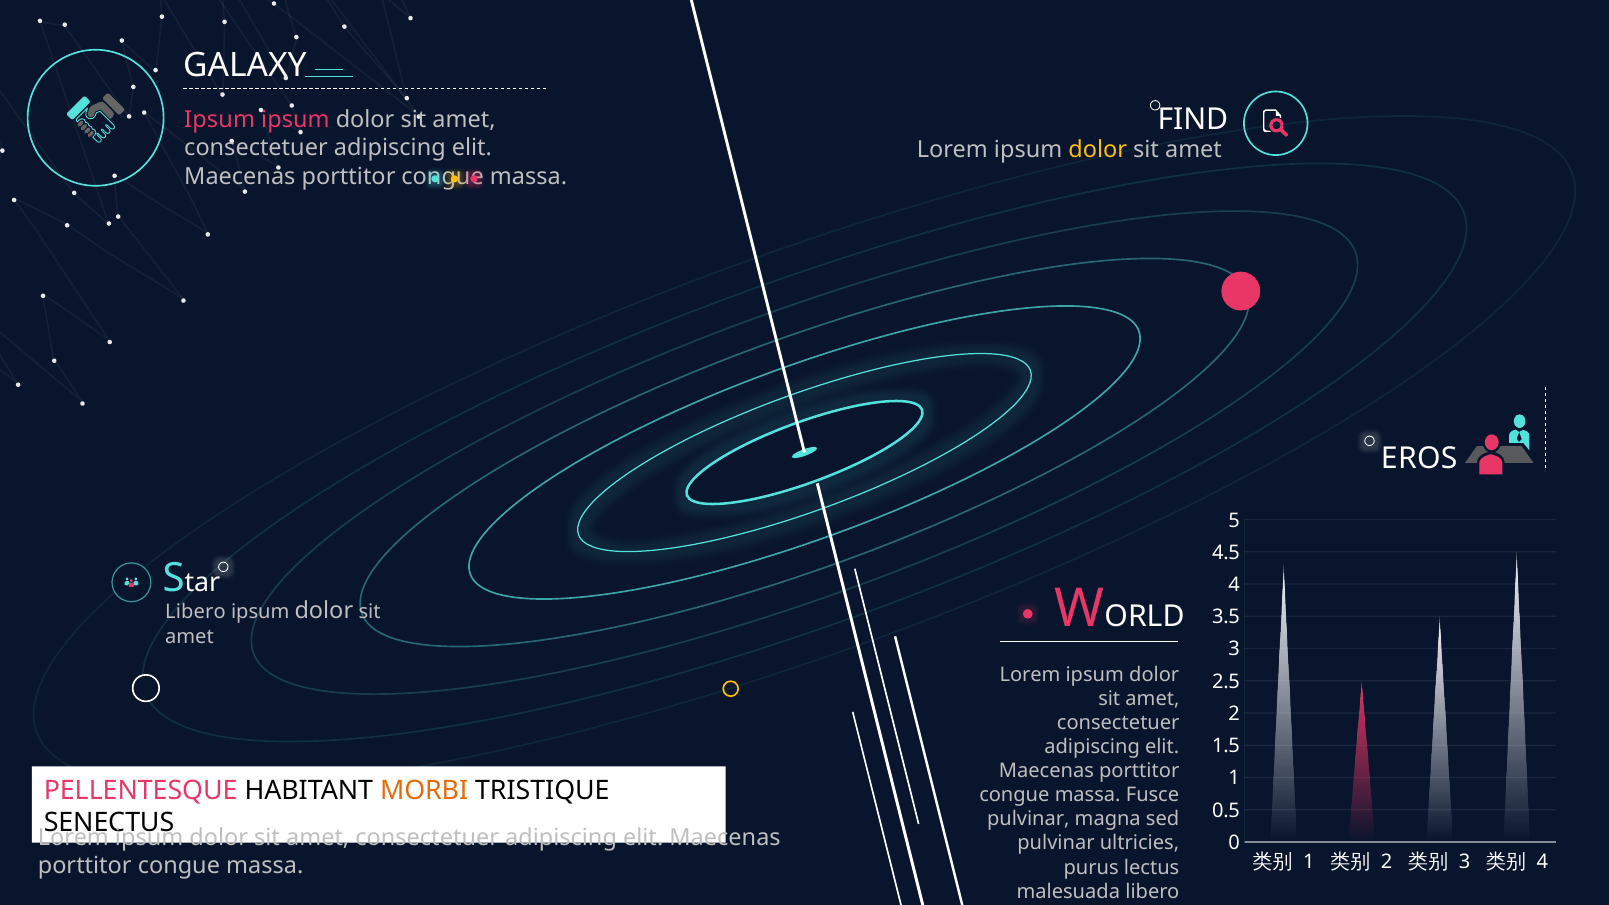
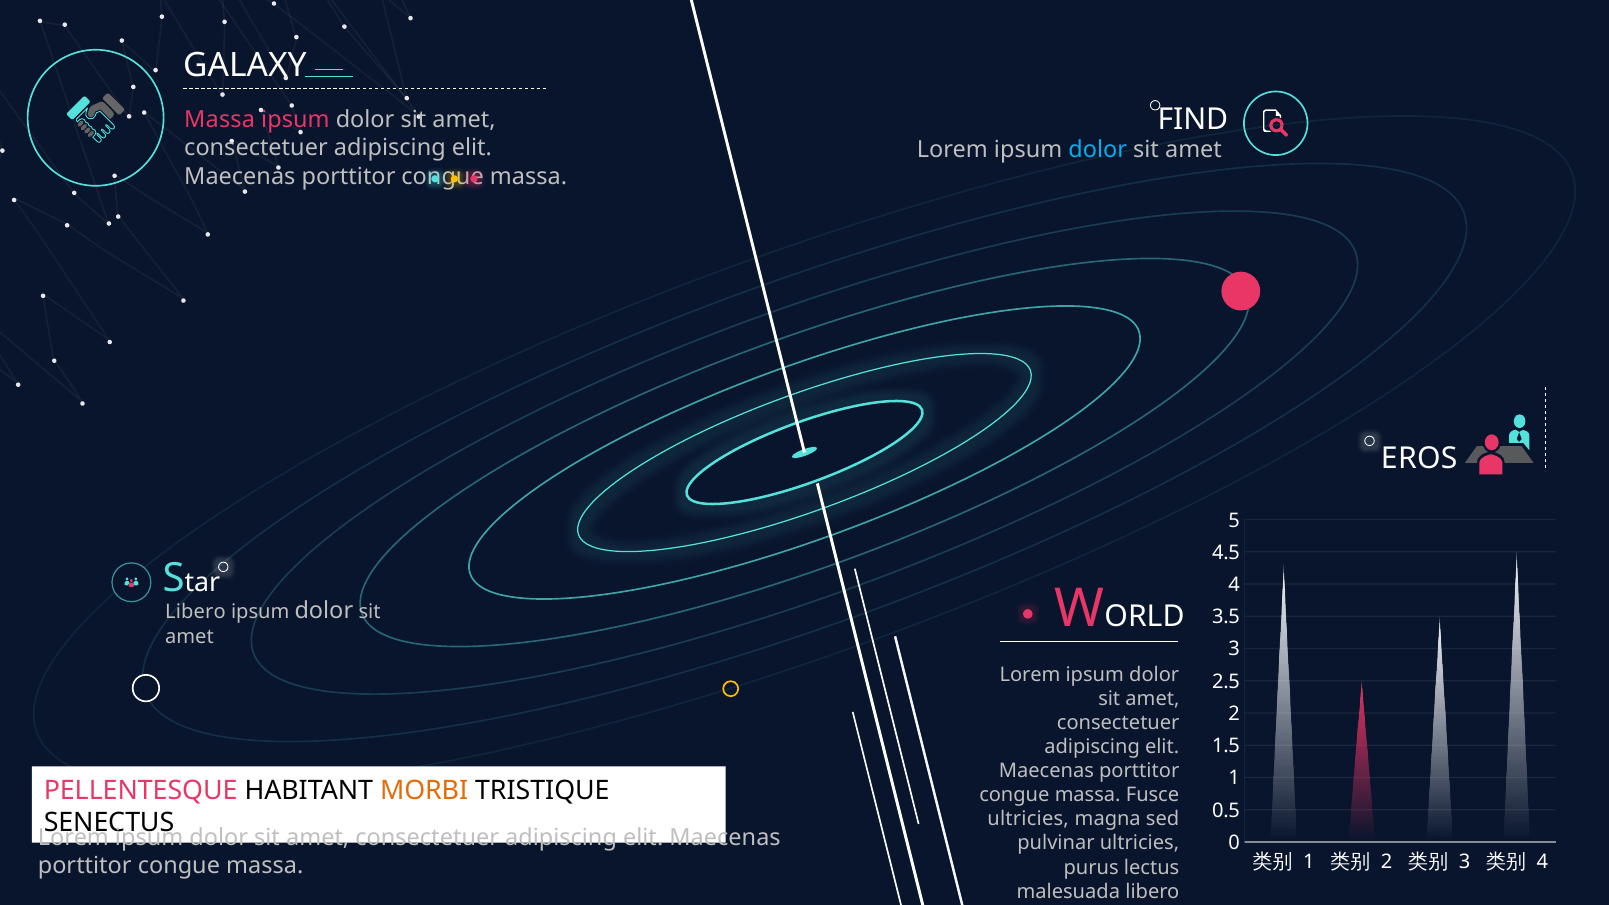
Ipsum at (220, 120): Ipsum -> Massa
dolor at (1098, 149) colour: yellow -> light blue
pulvinar at (1028, 819): pulvinar -> ultricies
